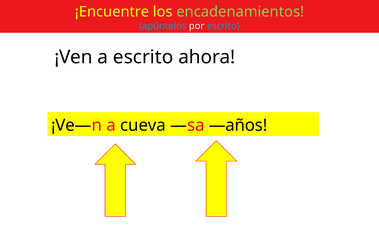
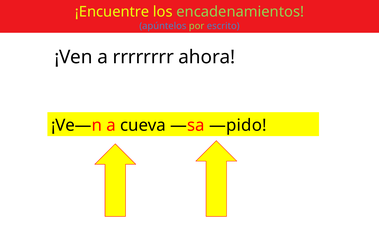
por colour: white -> light green
a escrito: escrito -> rrrrrrrr
—años: —años -> —pido
